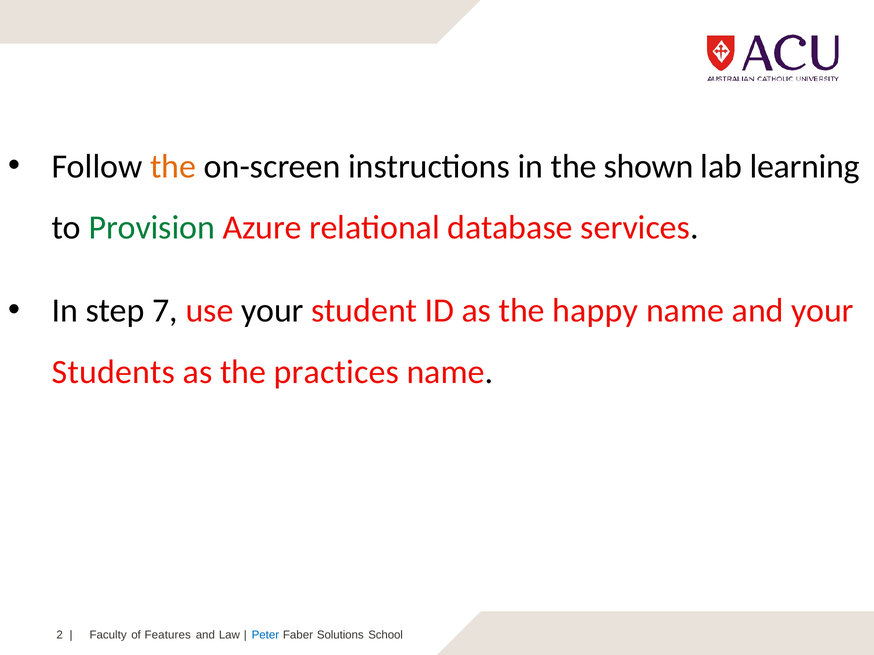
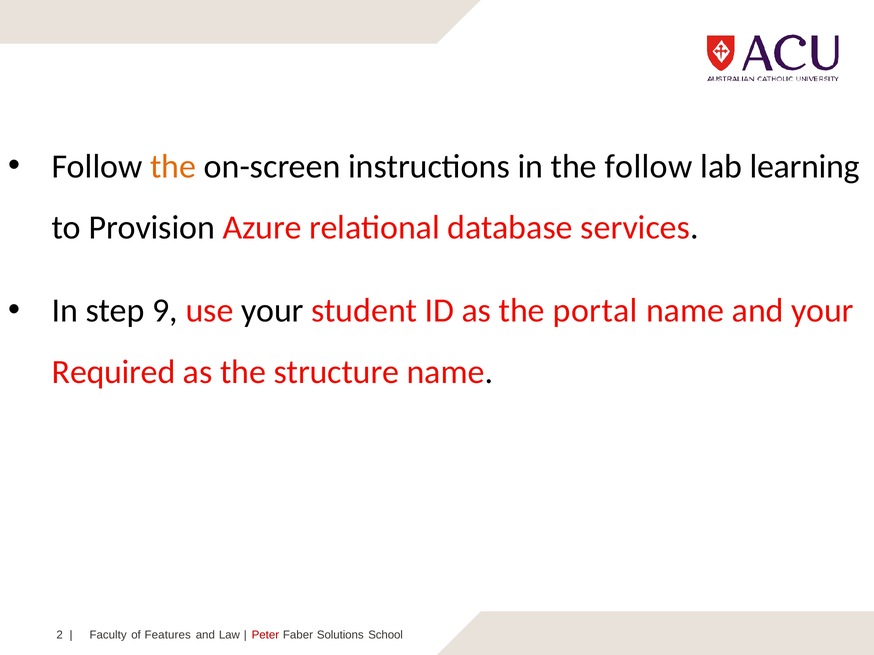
the shown: shown -> follow
Provision colour: green -> black
7: 7 -> 9
happy: happy -> portal
Students: Students -> Required
practices: practices -> structure
Peter colour: blue -> red
